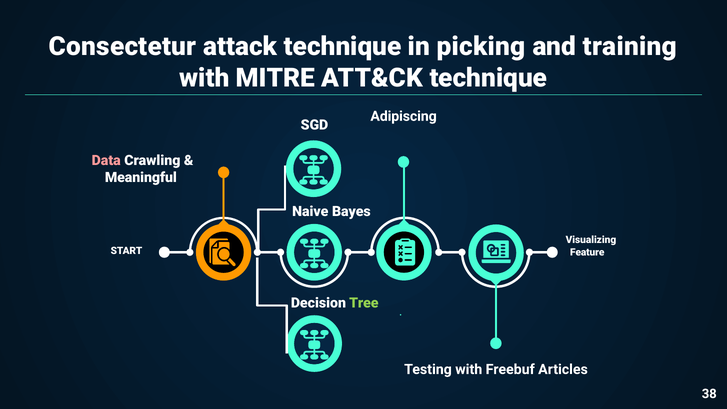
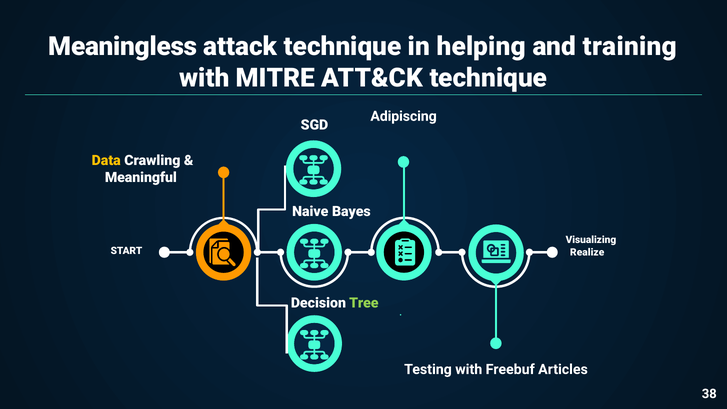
Consectetur: Consectetur -> Meaningless
picking: picking -> helping
Data colour: pink -> yellow
Feature: Feature -> Realize
